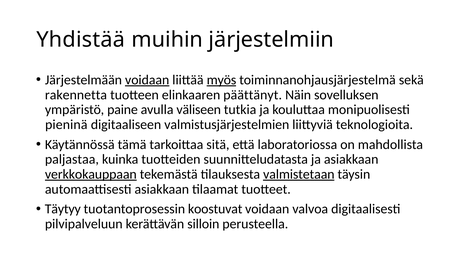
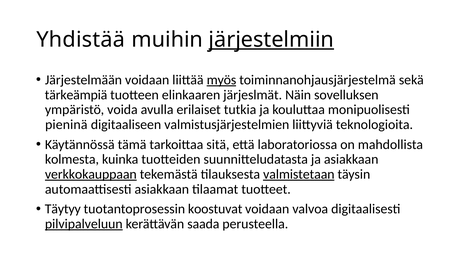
järjestelmiin underline: none -> present
voidaan at (147, 80) underline: present -> none
rakennetta: rakennetta -> tärkeämpiä
päättänyt: päättänyt -> järjeslmät
paine: paine -> voida
väliseen: väliseen -> erilaiset
paljastaa: paljastaa -> kolmesta
pilvipalveluun underline: none -> present
silloin: silloin -> saada
